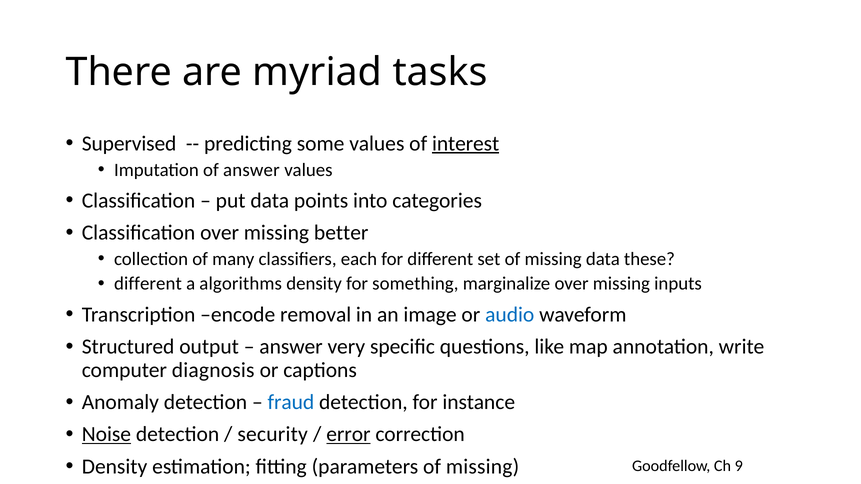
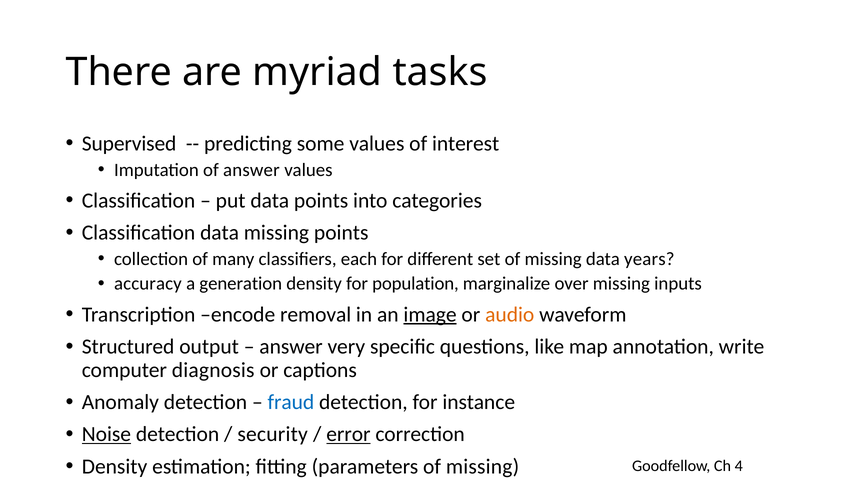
interest underline: present -> none
Classification over: over -> data
missing better: better -> points
these: these -> years
different at (148, 284): different -> accuracy
algorithms: algorithms -> generation
something: something -> population
image underline: none -> present
audio colour: blue -> orange
9: 9 -> 4
